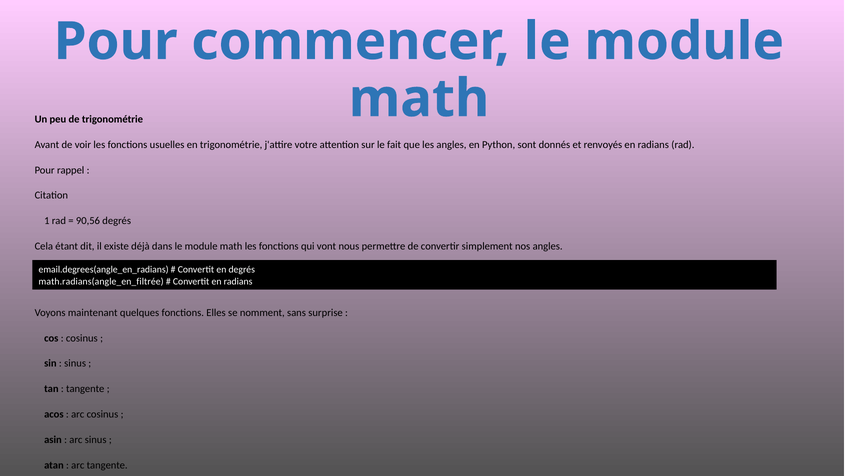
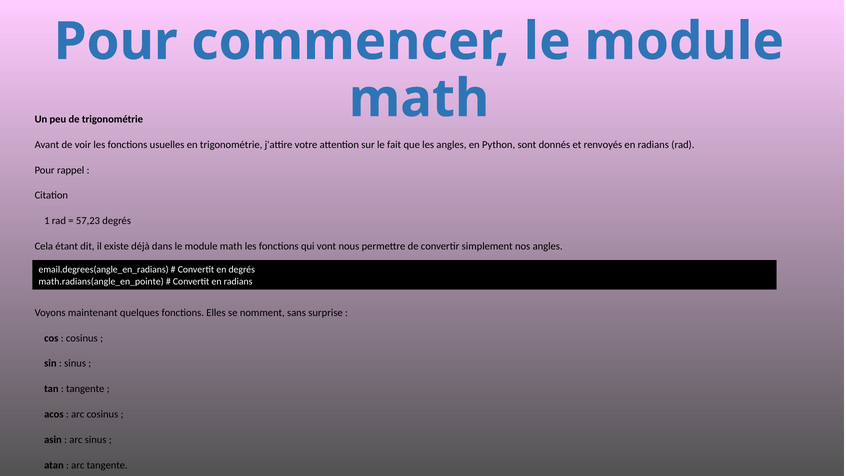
90,56: 90,56 -> 57,23
math.radians(angle_en_filtrée: math.radians(angle_en_filtrée -> math.radians(angle_en_pointe
